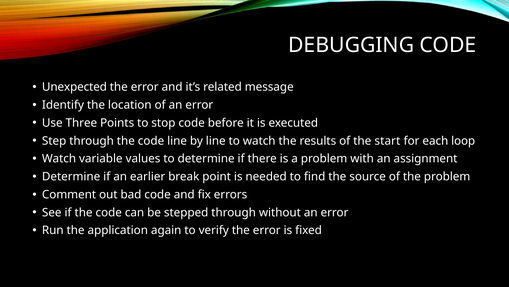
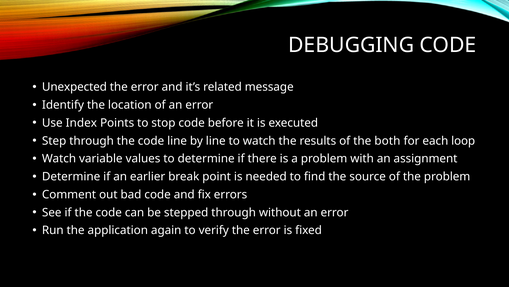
Three: Three -> Index
start: start -> both
